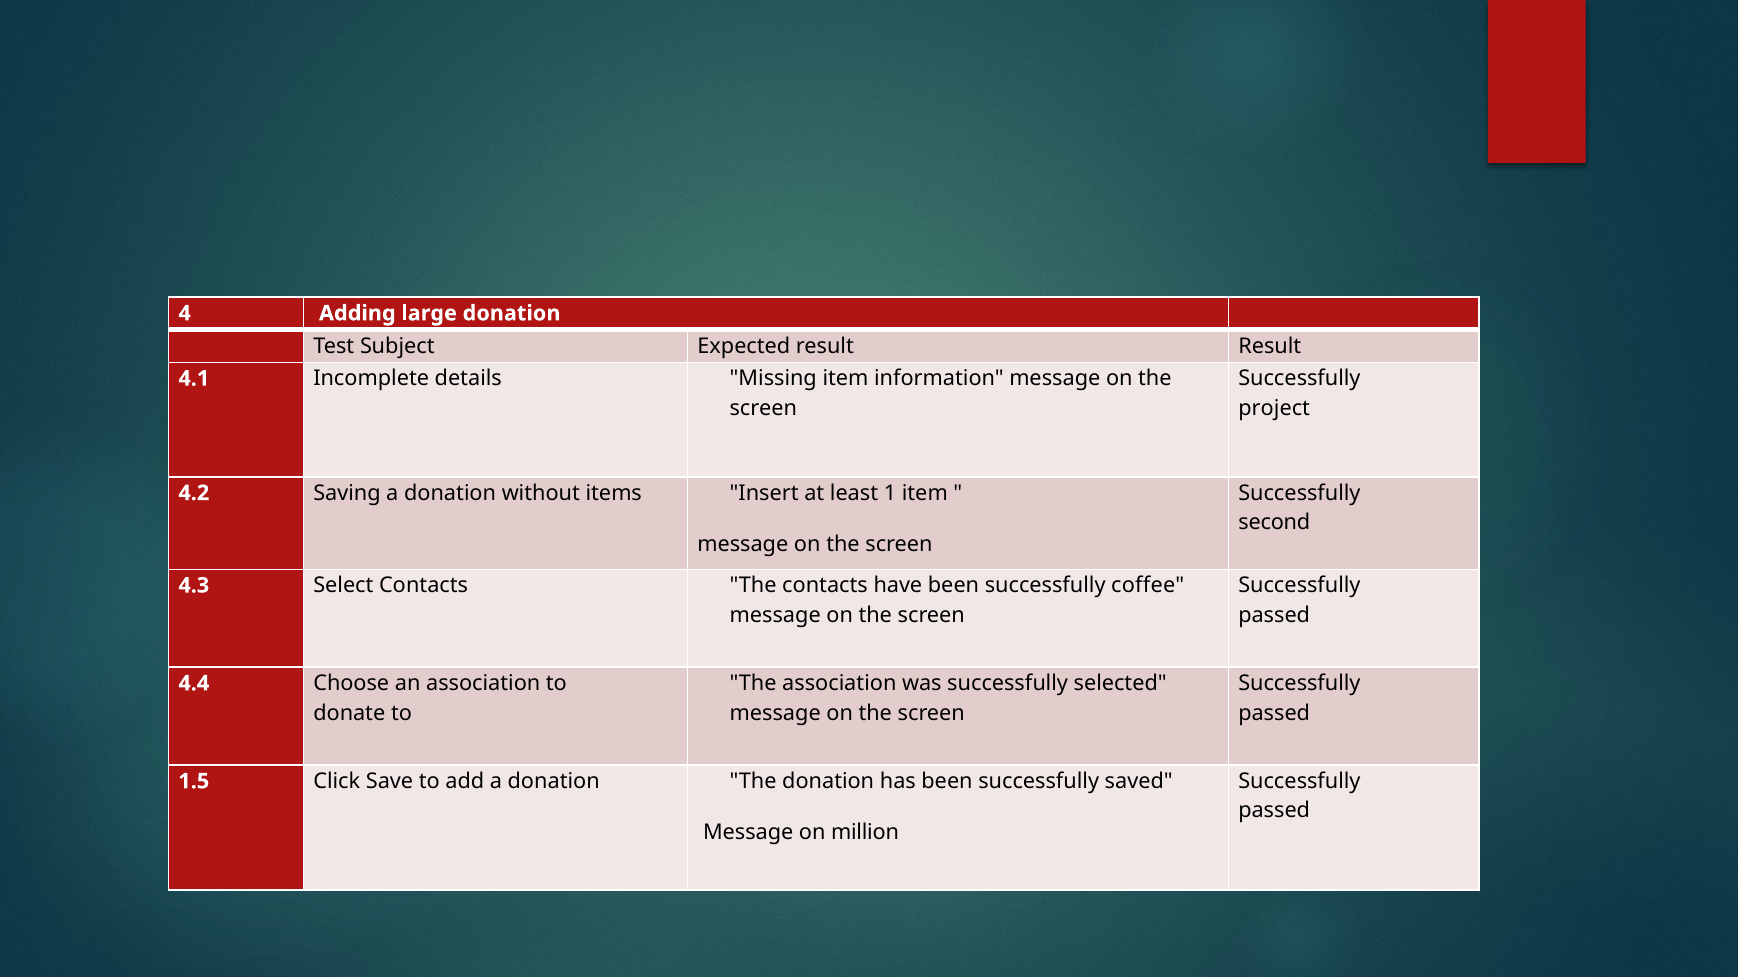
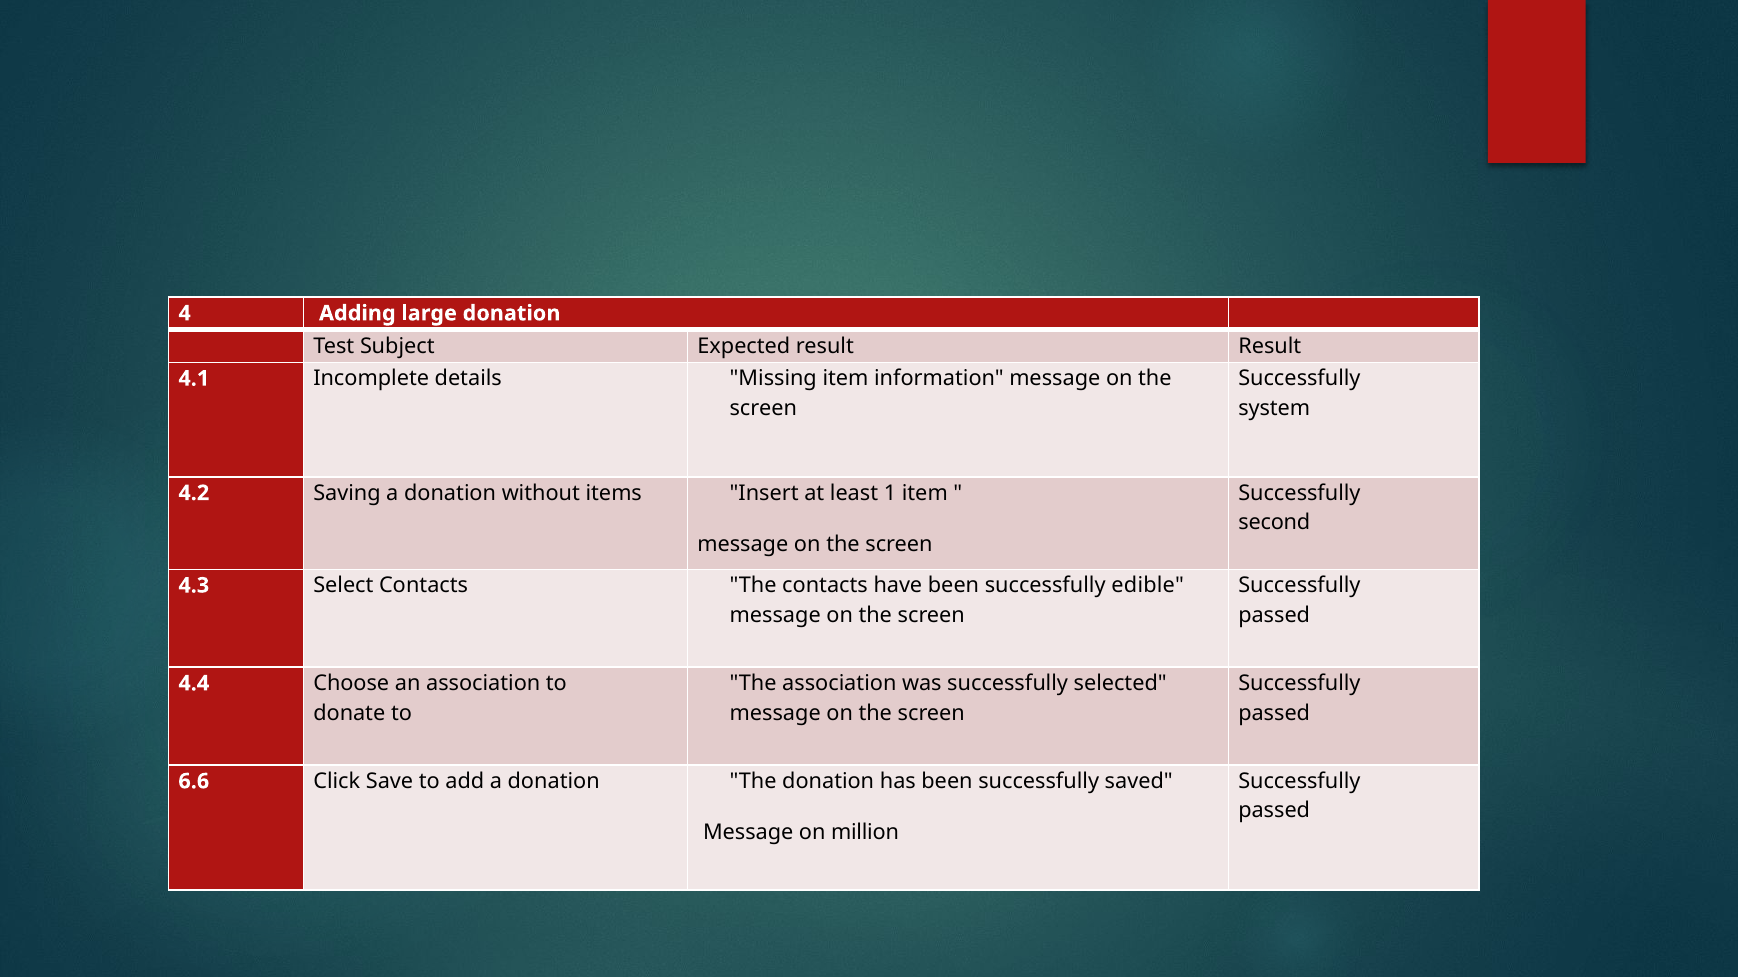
project: project -> system
coffee: coffee -> edible
1.5: 1.5 -> 6.6
